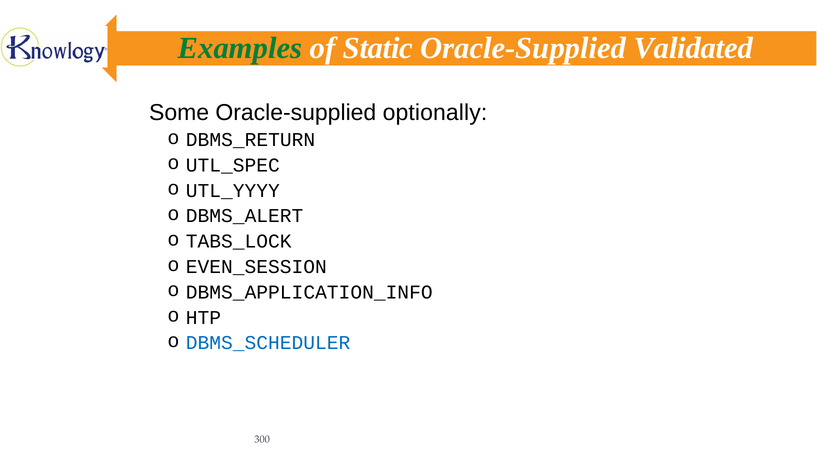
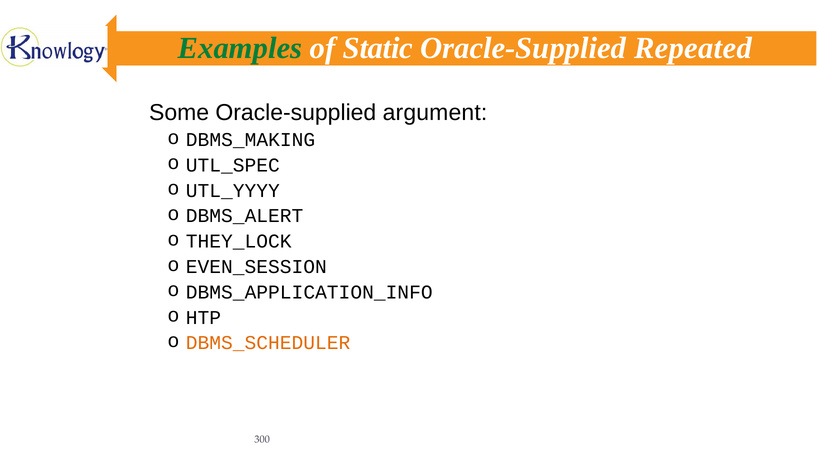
Validated: Validated -> Repeated
optionally: optionally -> argument
DBMS_RETURN: DBMS_RETURN -> DBMS_MAKING
TABS_LOCK: TABS_LOCK -> THEY_LOCK
DBMS_SCHEDULER colour: blue -> orange
